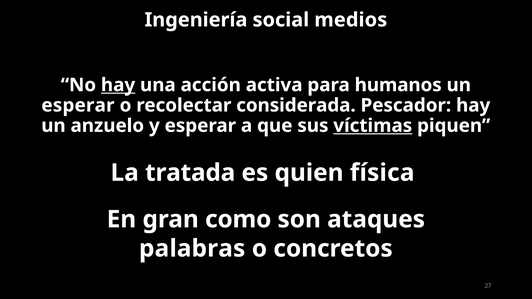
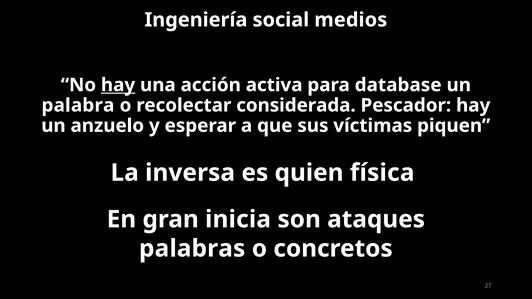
humanos: humanos -> database
esperar at (78, 105): esperar -> palabra
víctimas underline: present -> none
tratada: tratada -> inversa
como: como -> inicia
